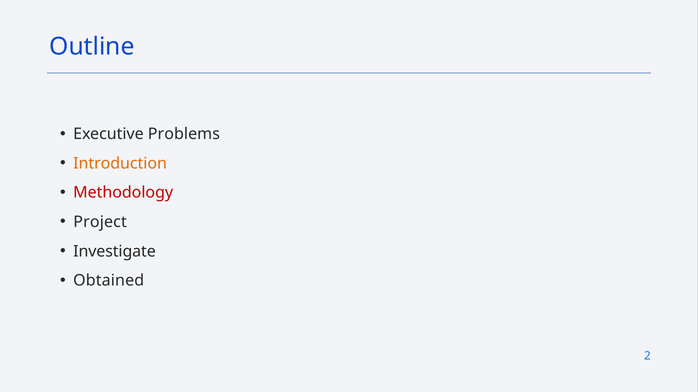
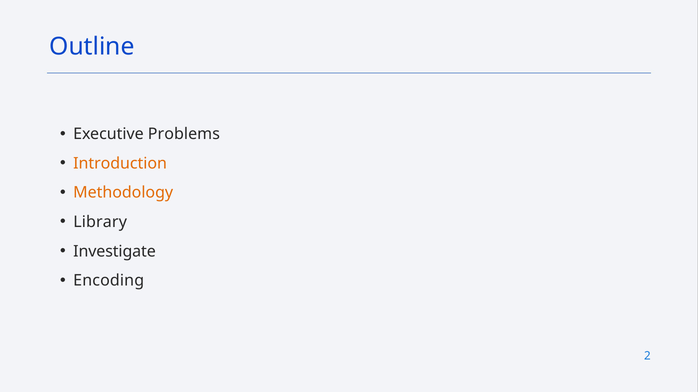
Methodology colour: red -> orange
Project: Project -> Library
Obtained: Obtained -> Encoding
